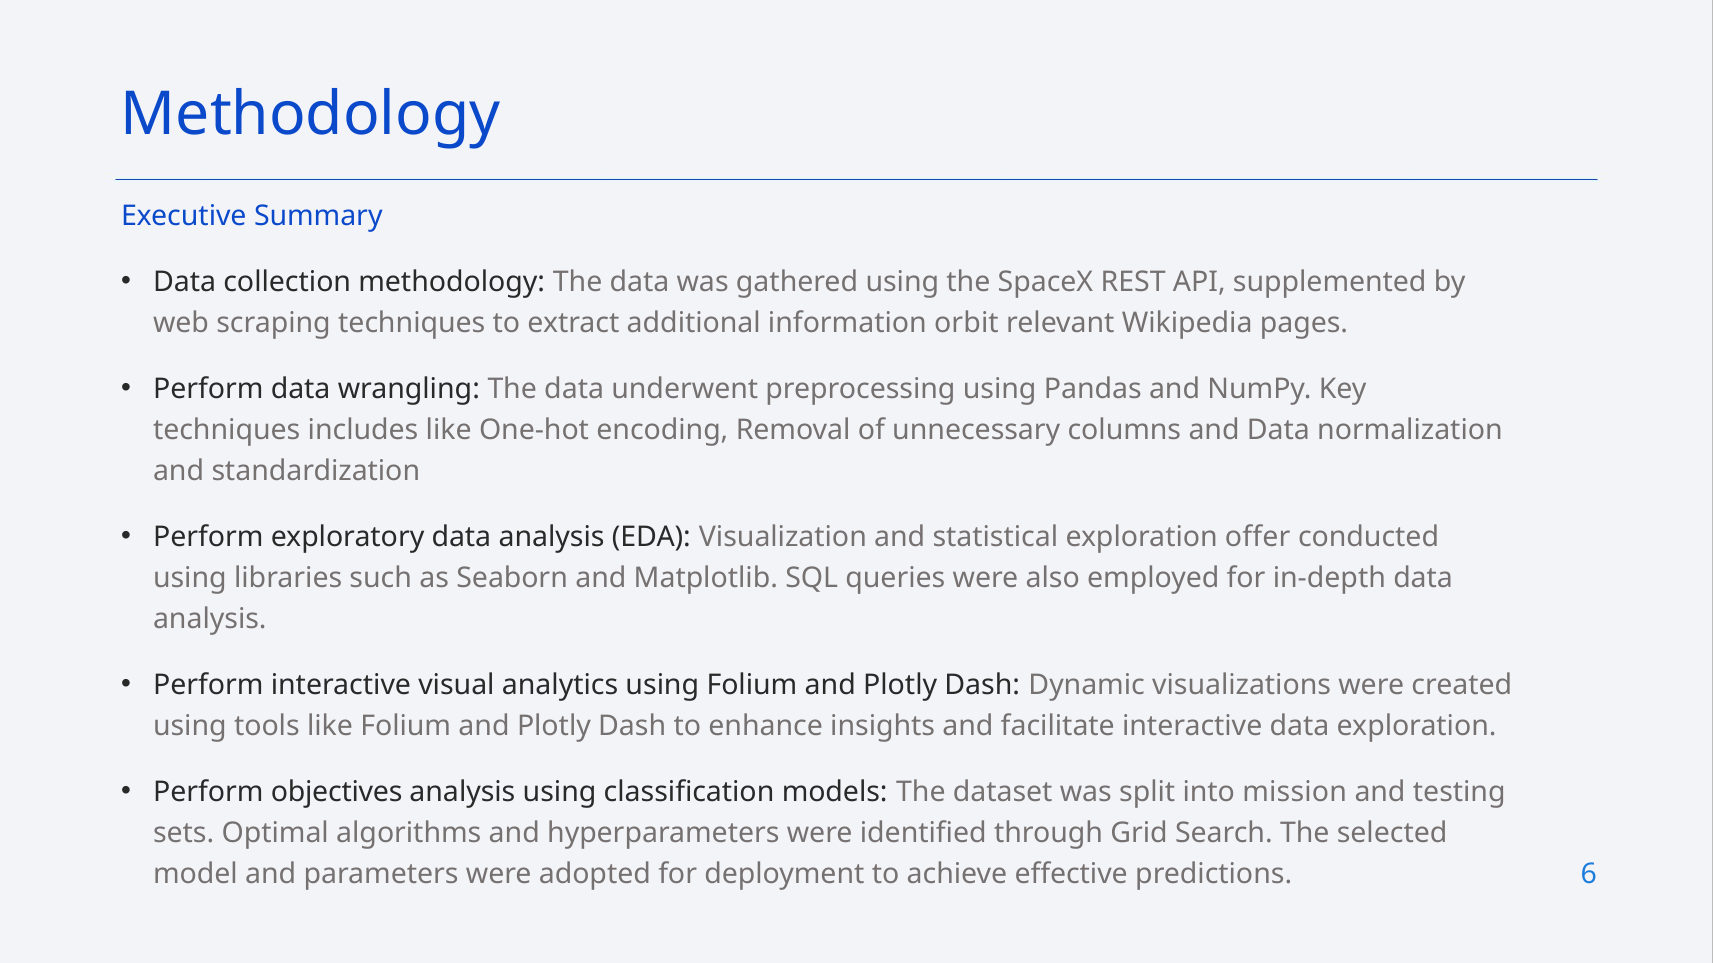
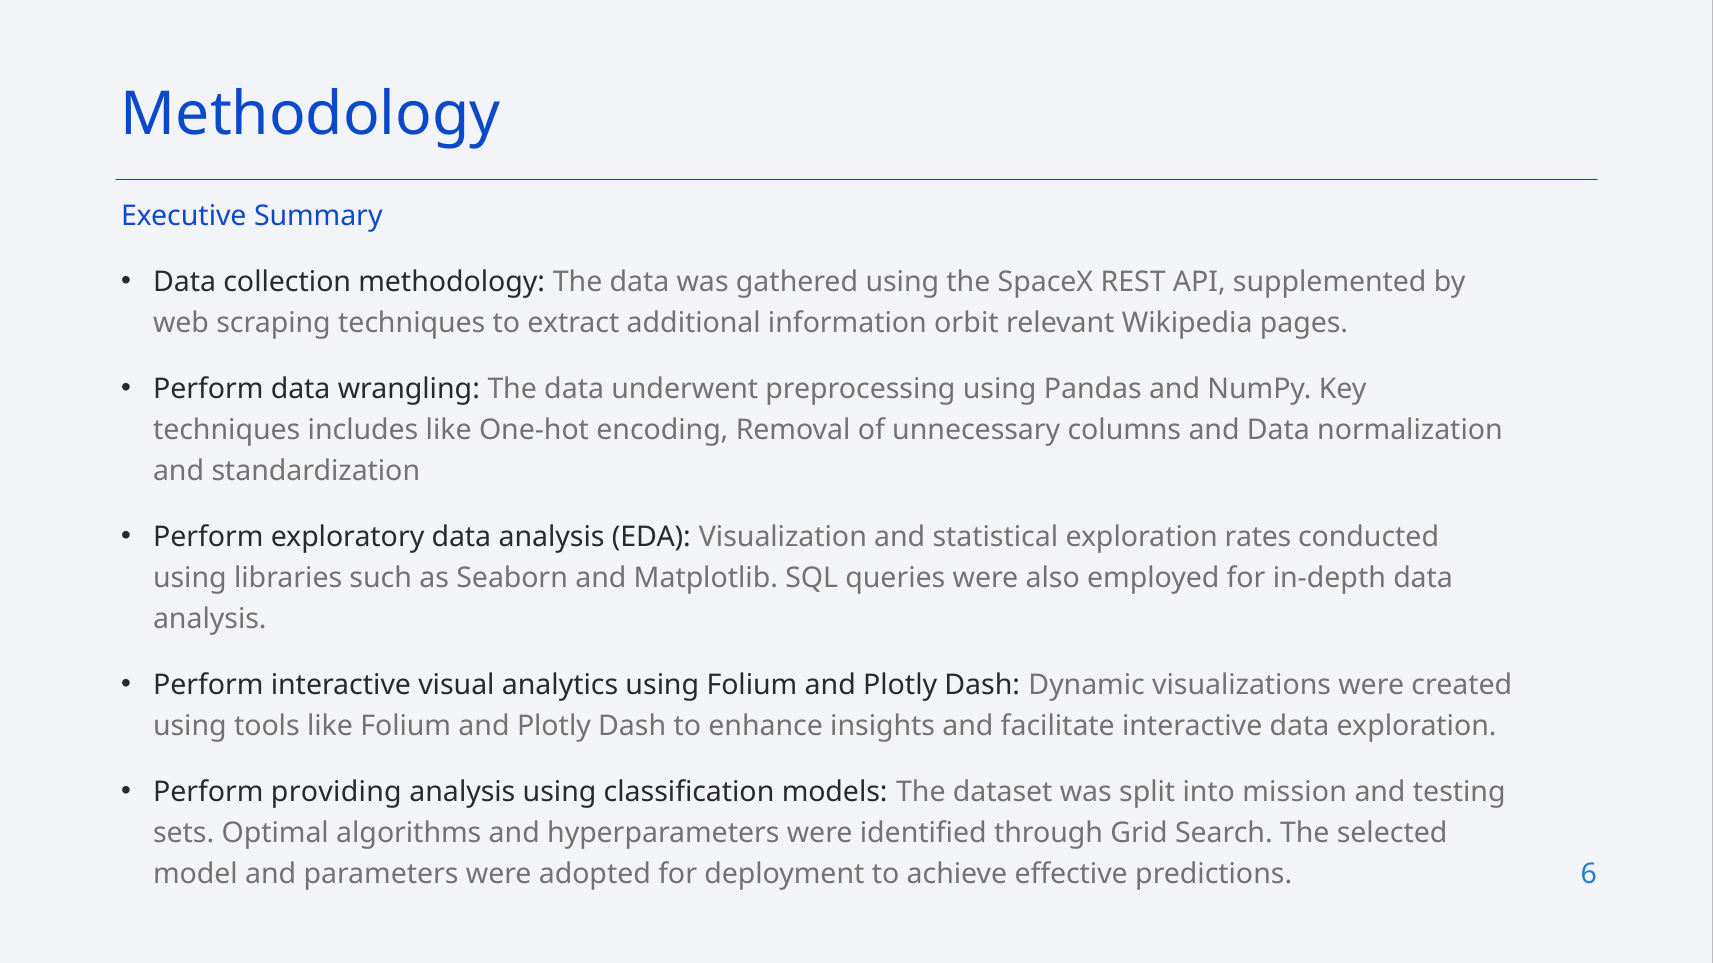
offer: offer -> rates
objectives: objectives -> providing
